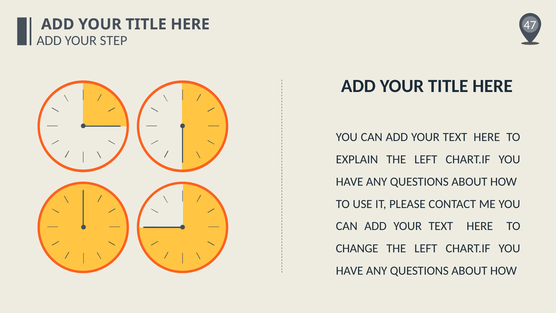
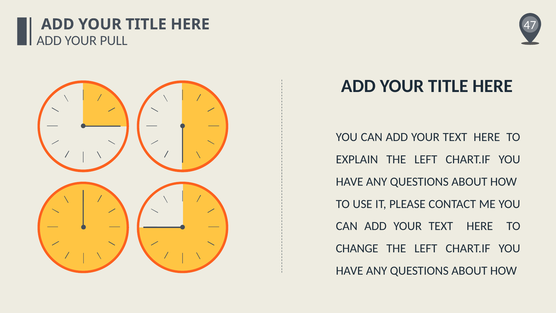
STEP: STEP -> PULL
